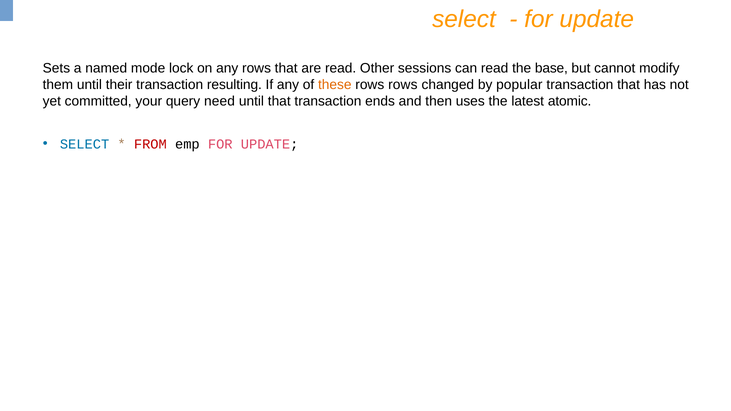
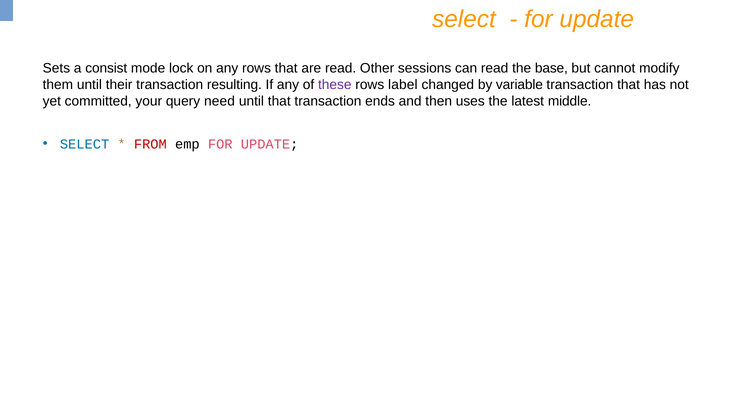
named: named -> consist
these colour: orange -> purple
rows rows: rows -> label
popular: popular -> variable
atomic: atomic -> middle
